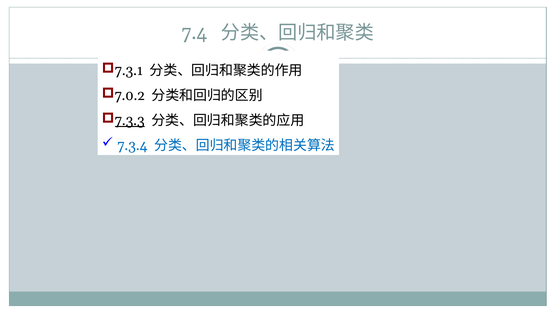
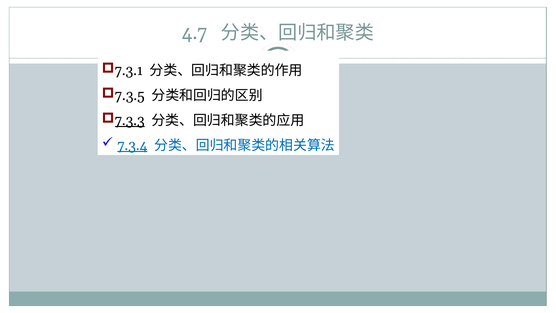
7.4: 7.4 -> 4.7
7.0.2: 7.0.2 -> 7.3.5
7.3.4 underline: none -> present
